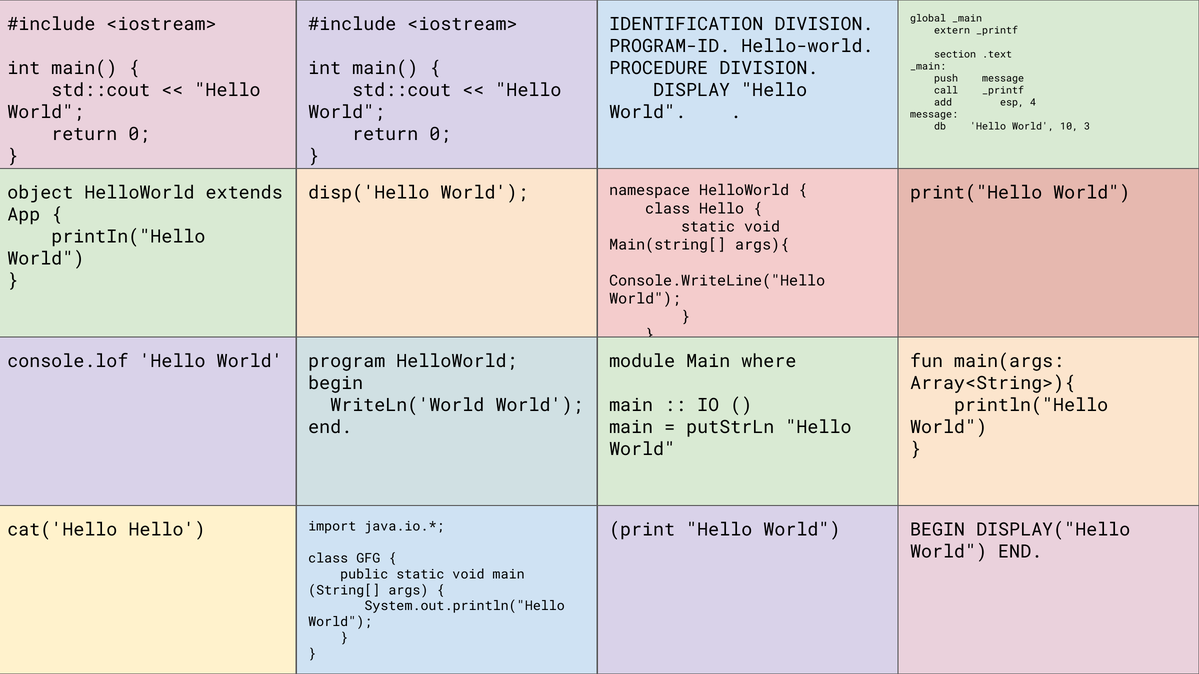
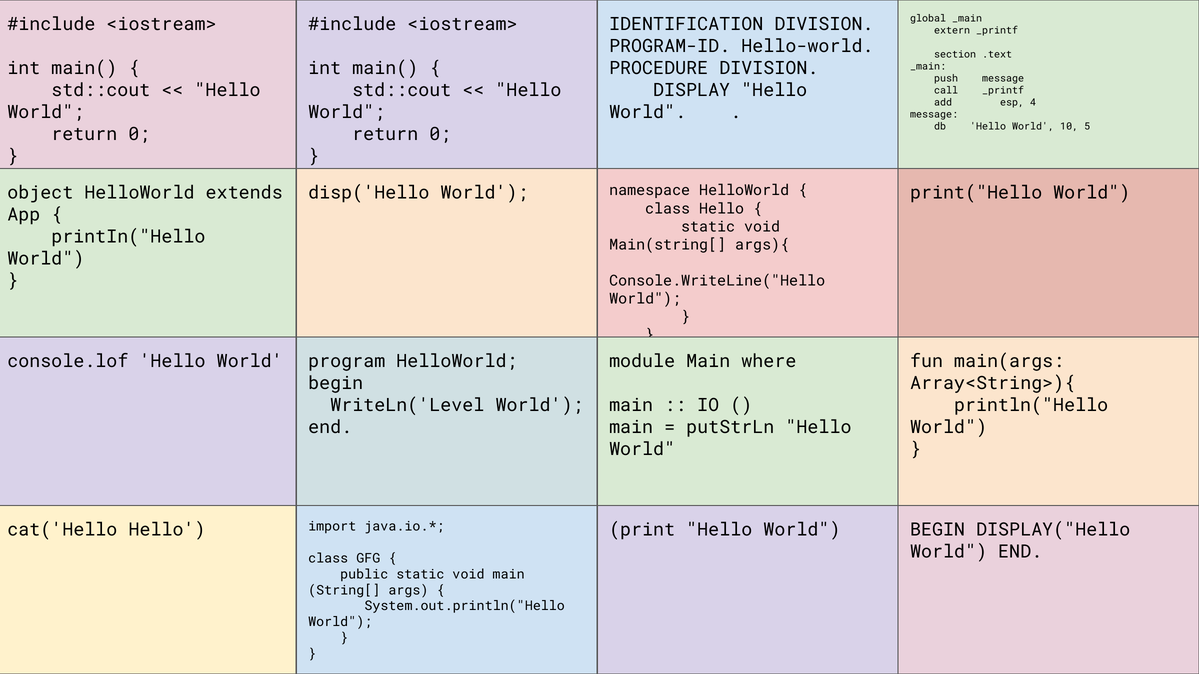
3: 3 -> 5
WriteLn('World: WriteLn('World -> WriteLn('Level
